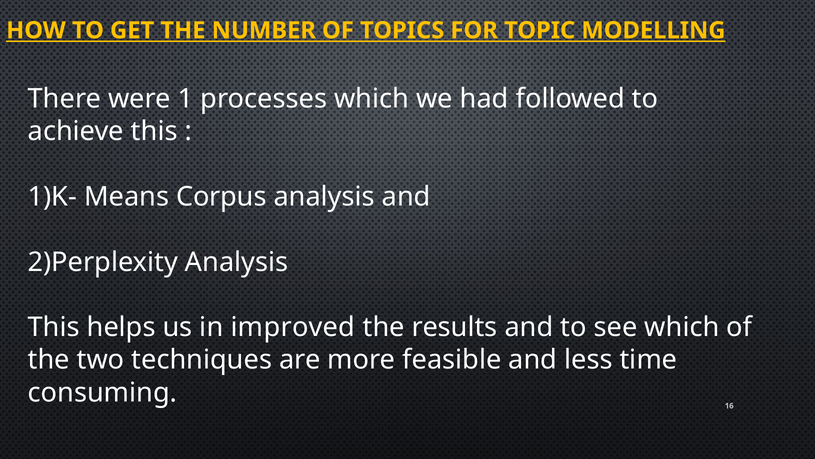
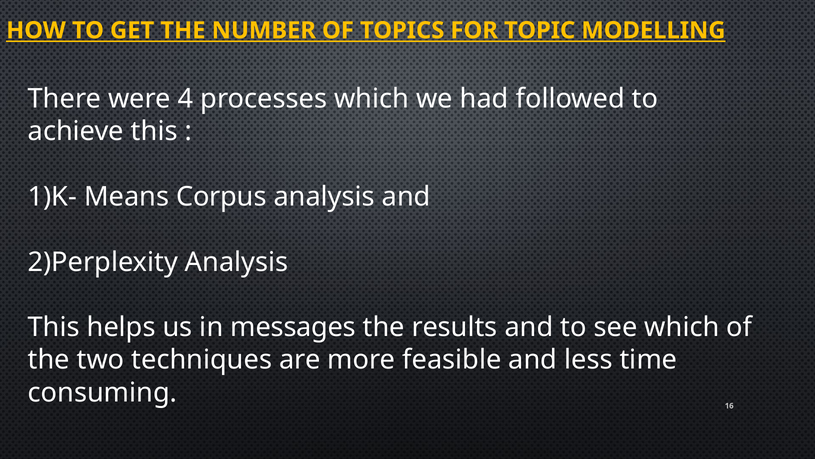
1: 1 -> 4
improved: improved -> messages
